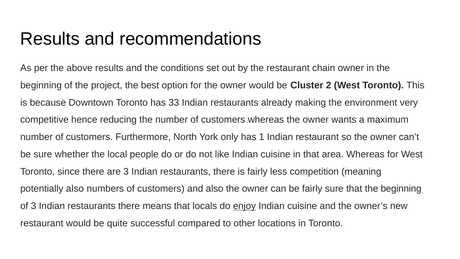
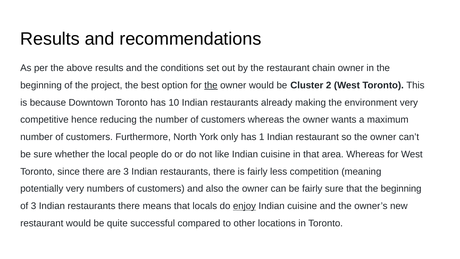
the at (211, 85) underline: none -> present
33: 33 -> 10
potentially also: also -> very
